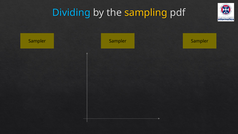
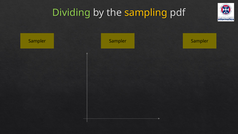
Dividing colour: light blue -> light green
